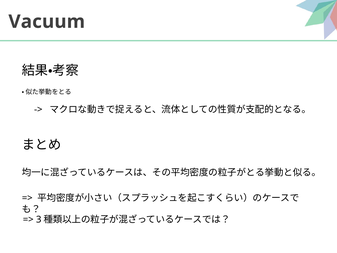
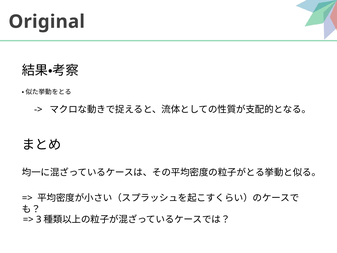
Vacuum: Vacuum -> Original
